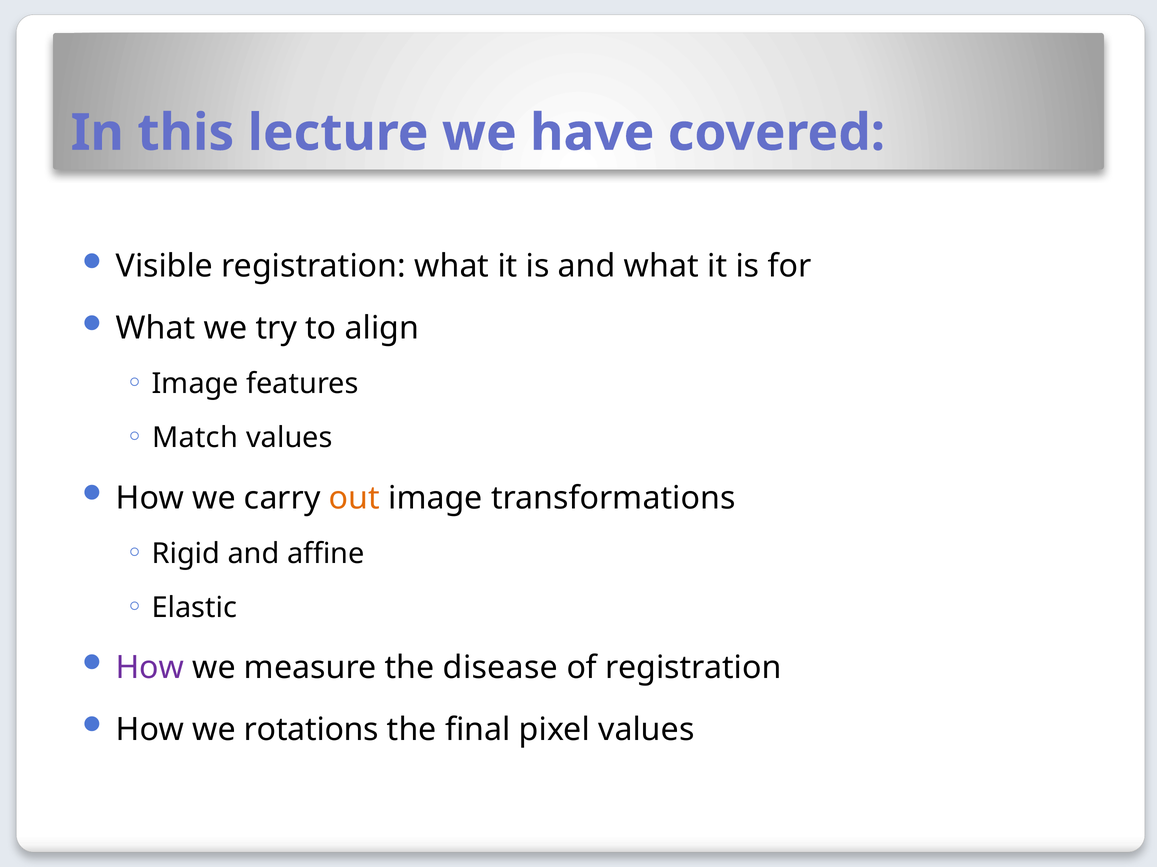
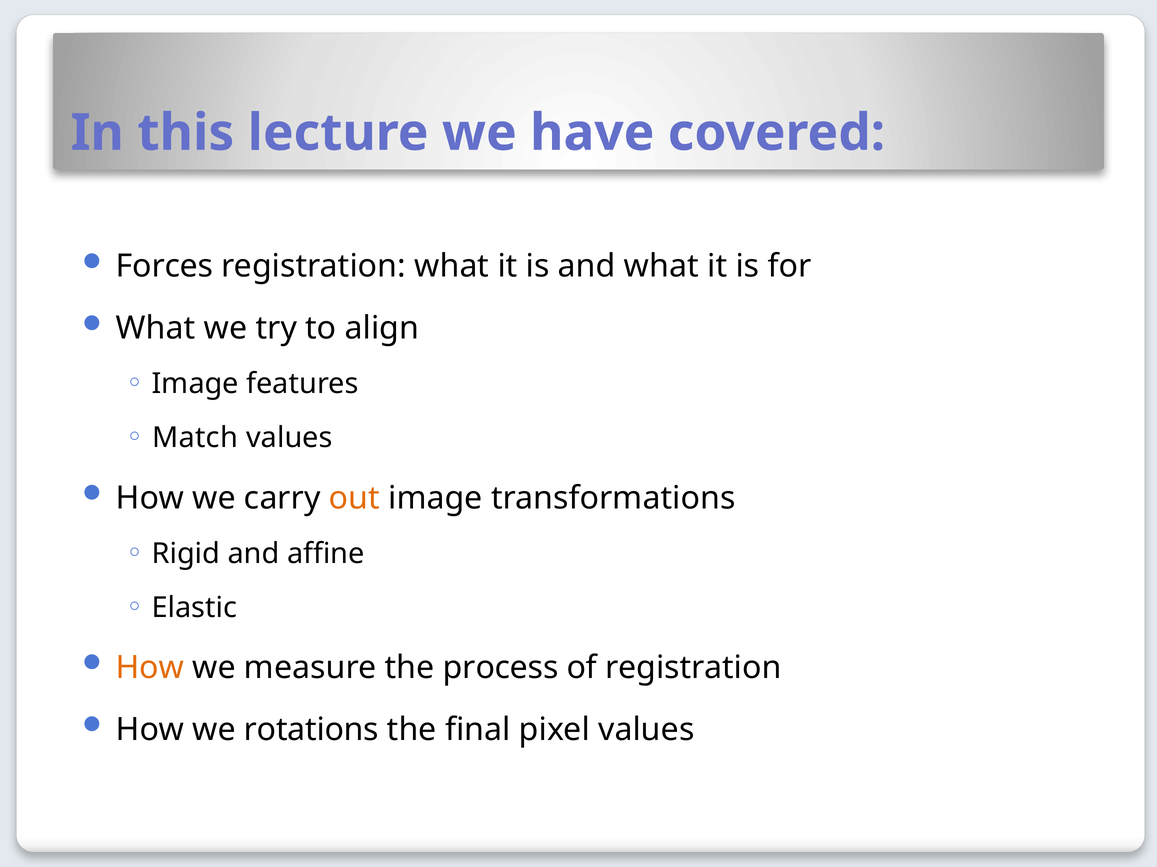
Visible: Visible -> Forces
How at (150, 668) colour: purple -> orange
disease: disease -> process
